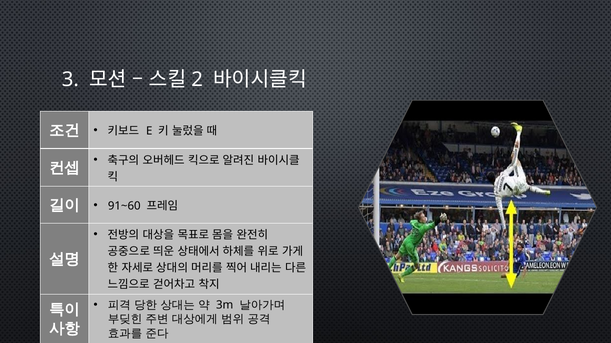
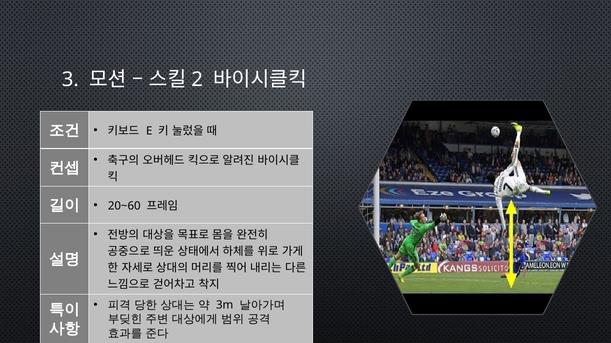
91~60: 91~60 -> 20~60
